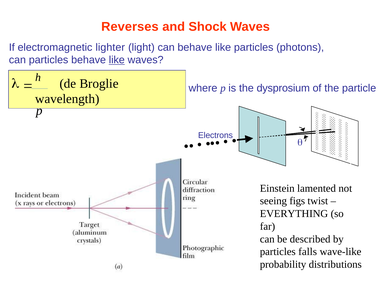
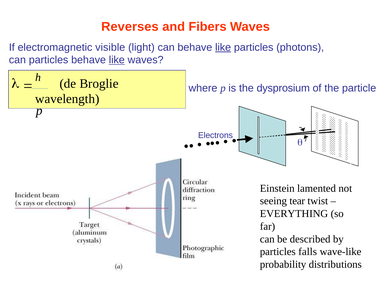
Shock: Shock -> Fibers
lighter: lighter -> visible
like at (223, 47) underline: none -> present
figs: figs -> tear
